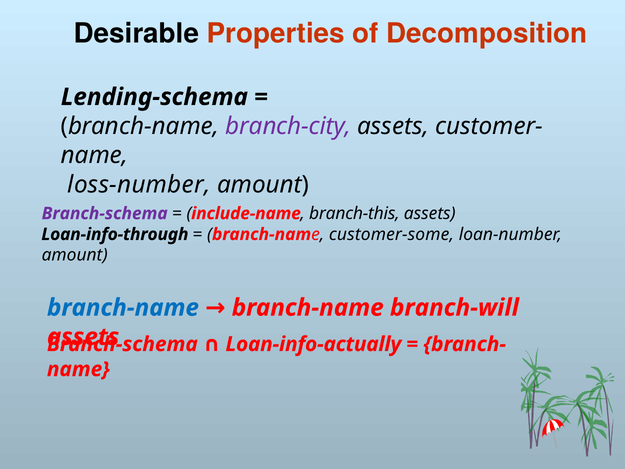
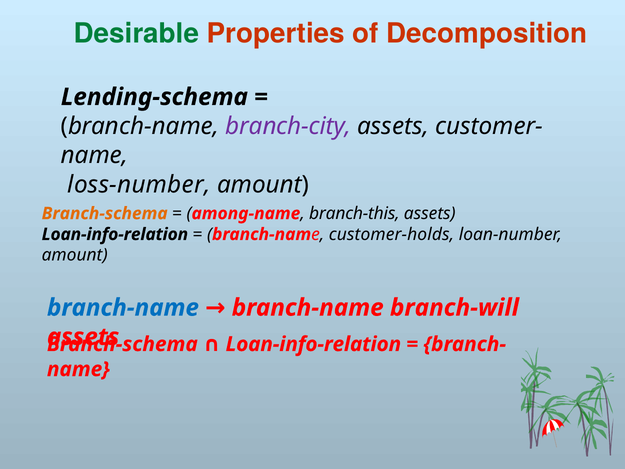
Desirable colour: black -> green
Branch-schema at (105, 213) colour: purple -> orange
include-name: include-name -> among-name
Loan-info-through at (115, 234): Loan-info-through -> Loan-info-relation
customer-some: customer-some -> customer-holds
Loan-info-actually at (313, 344): Loan-info-actually -> Loan-info-relation
